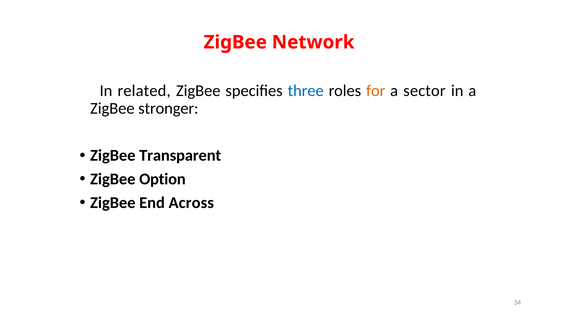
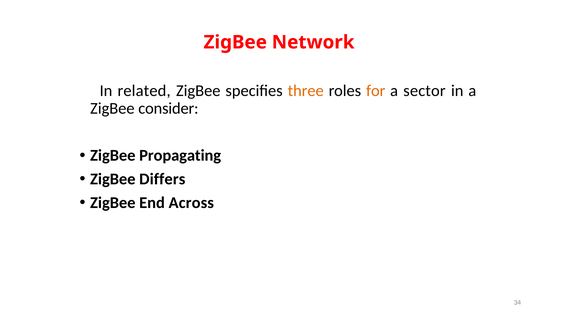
three colour: blue -> orange
stronger: stronger -> consider
Transparent: Transparent -> Propagating
Option: Option -> Differs
